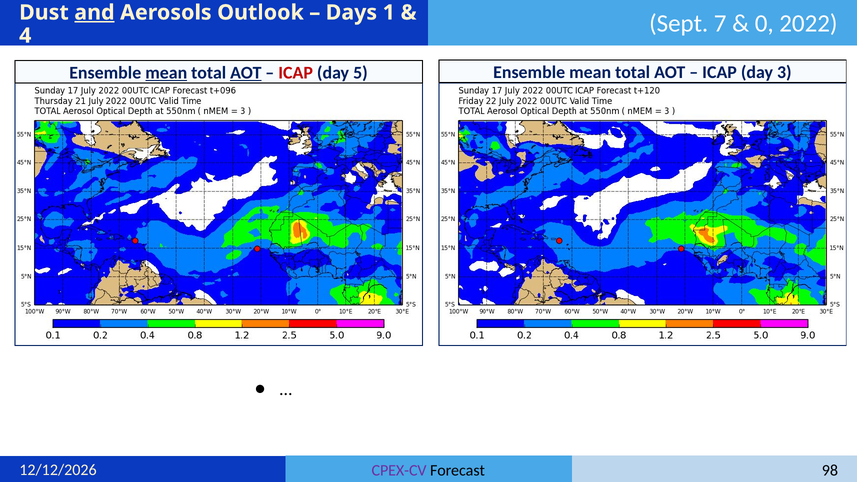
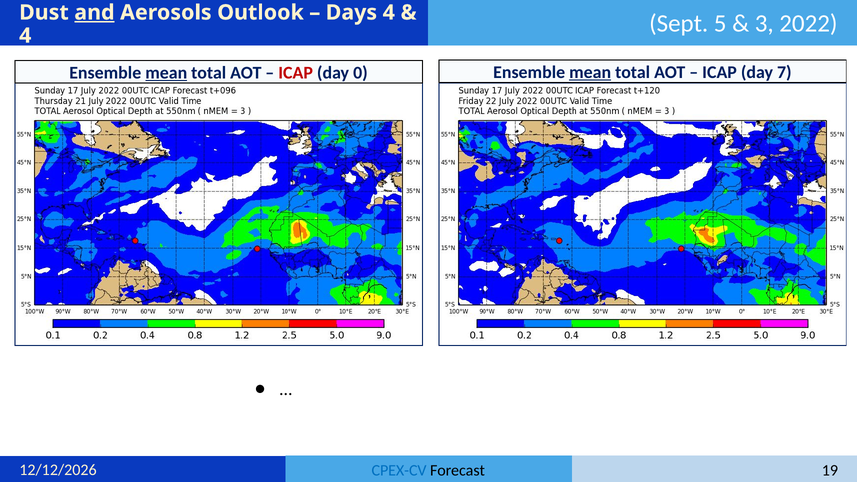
Days 1: 1 -> 4
7: 7 -> 5
0: 0 -> 3
AOT at (246, 73) underline: present -> none
5: 5 -> 0
mean at (590, 72) underline: none -> present
3: 3 -> 7
CPEX-CV colour: purple -> blue
98: 98 -> 19
